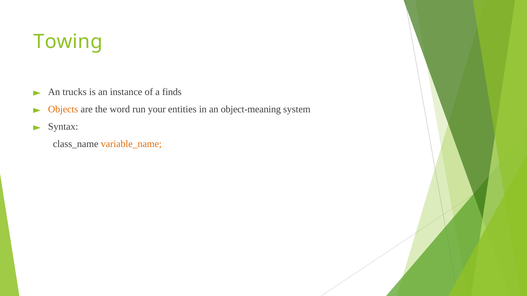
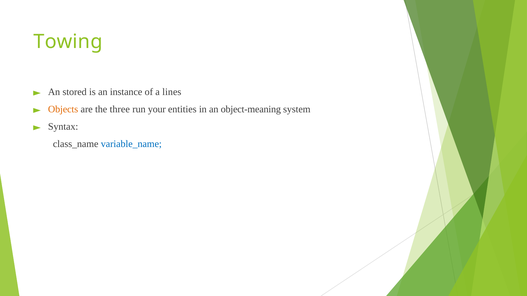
trucks: trucks -> stored
finds: finds -> lines
word: word -> three
variable_name colour: orange -> blue
